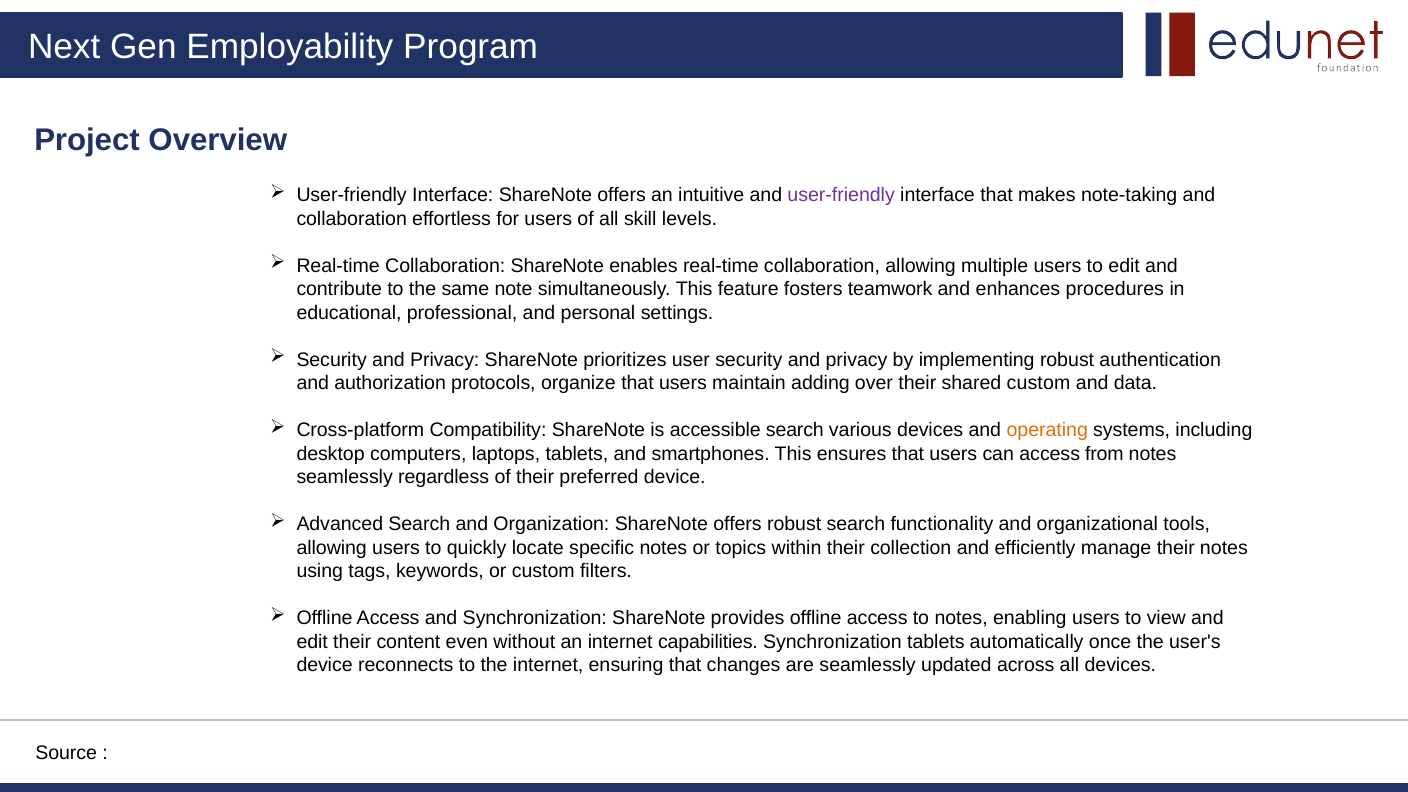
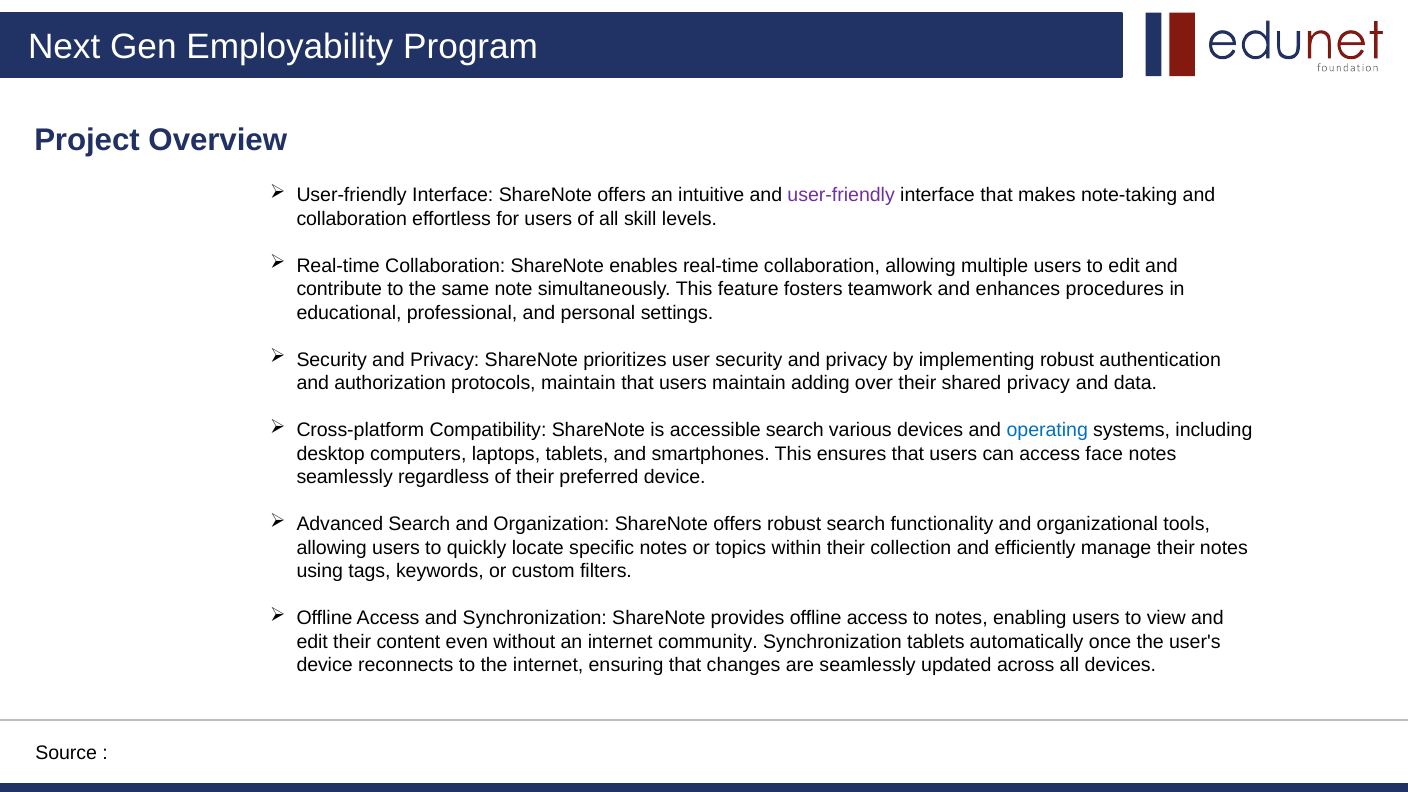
protocols organize: organize -> maintain
shared custom: custom -> privacy
operating colour: orange -> blue
from: from -> face
capabilities: capabilities -> community
